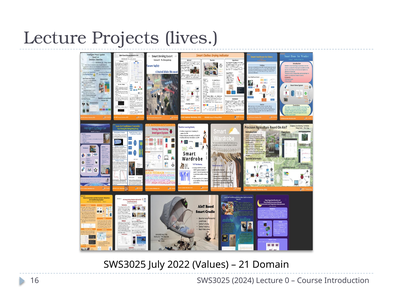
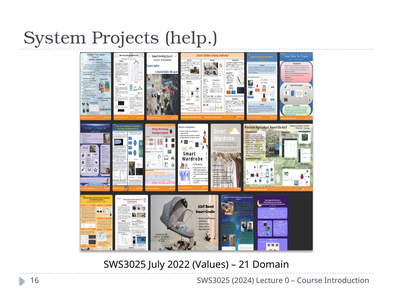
Lecture at (55, 38): Lecture -> System
lives: lives -> help
